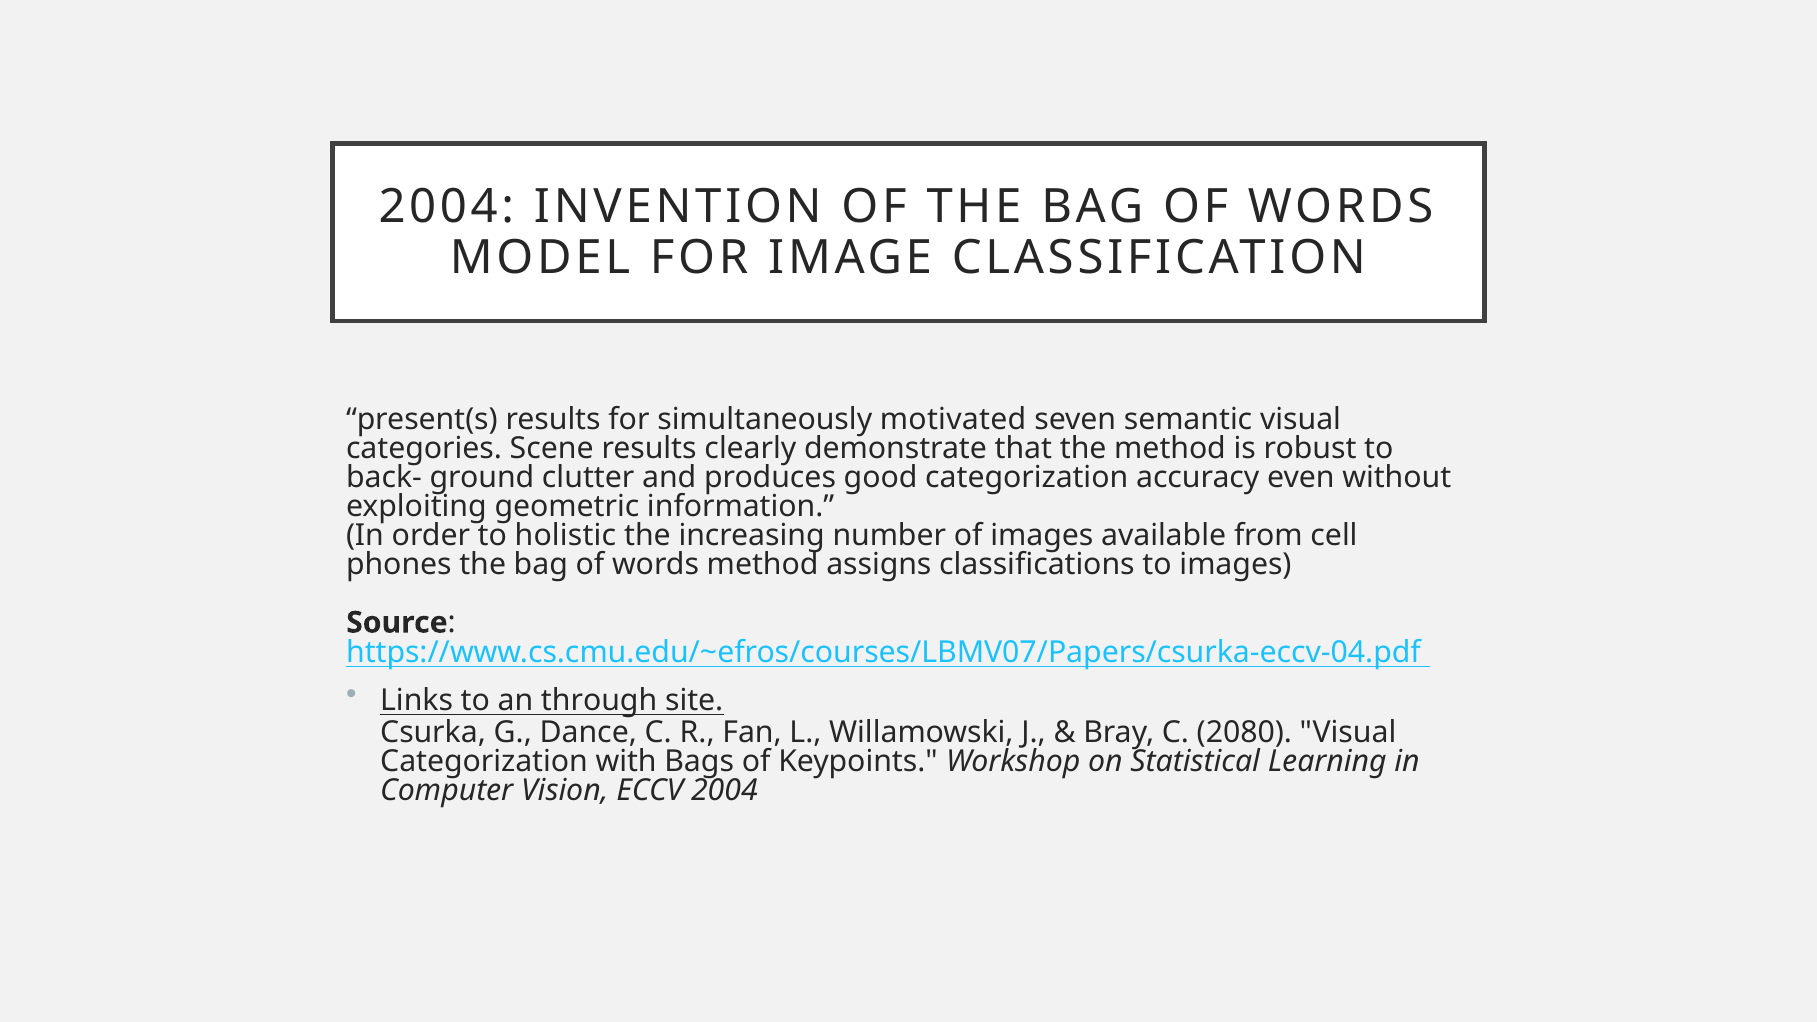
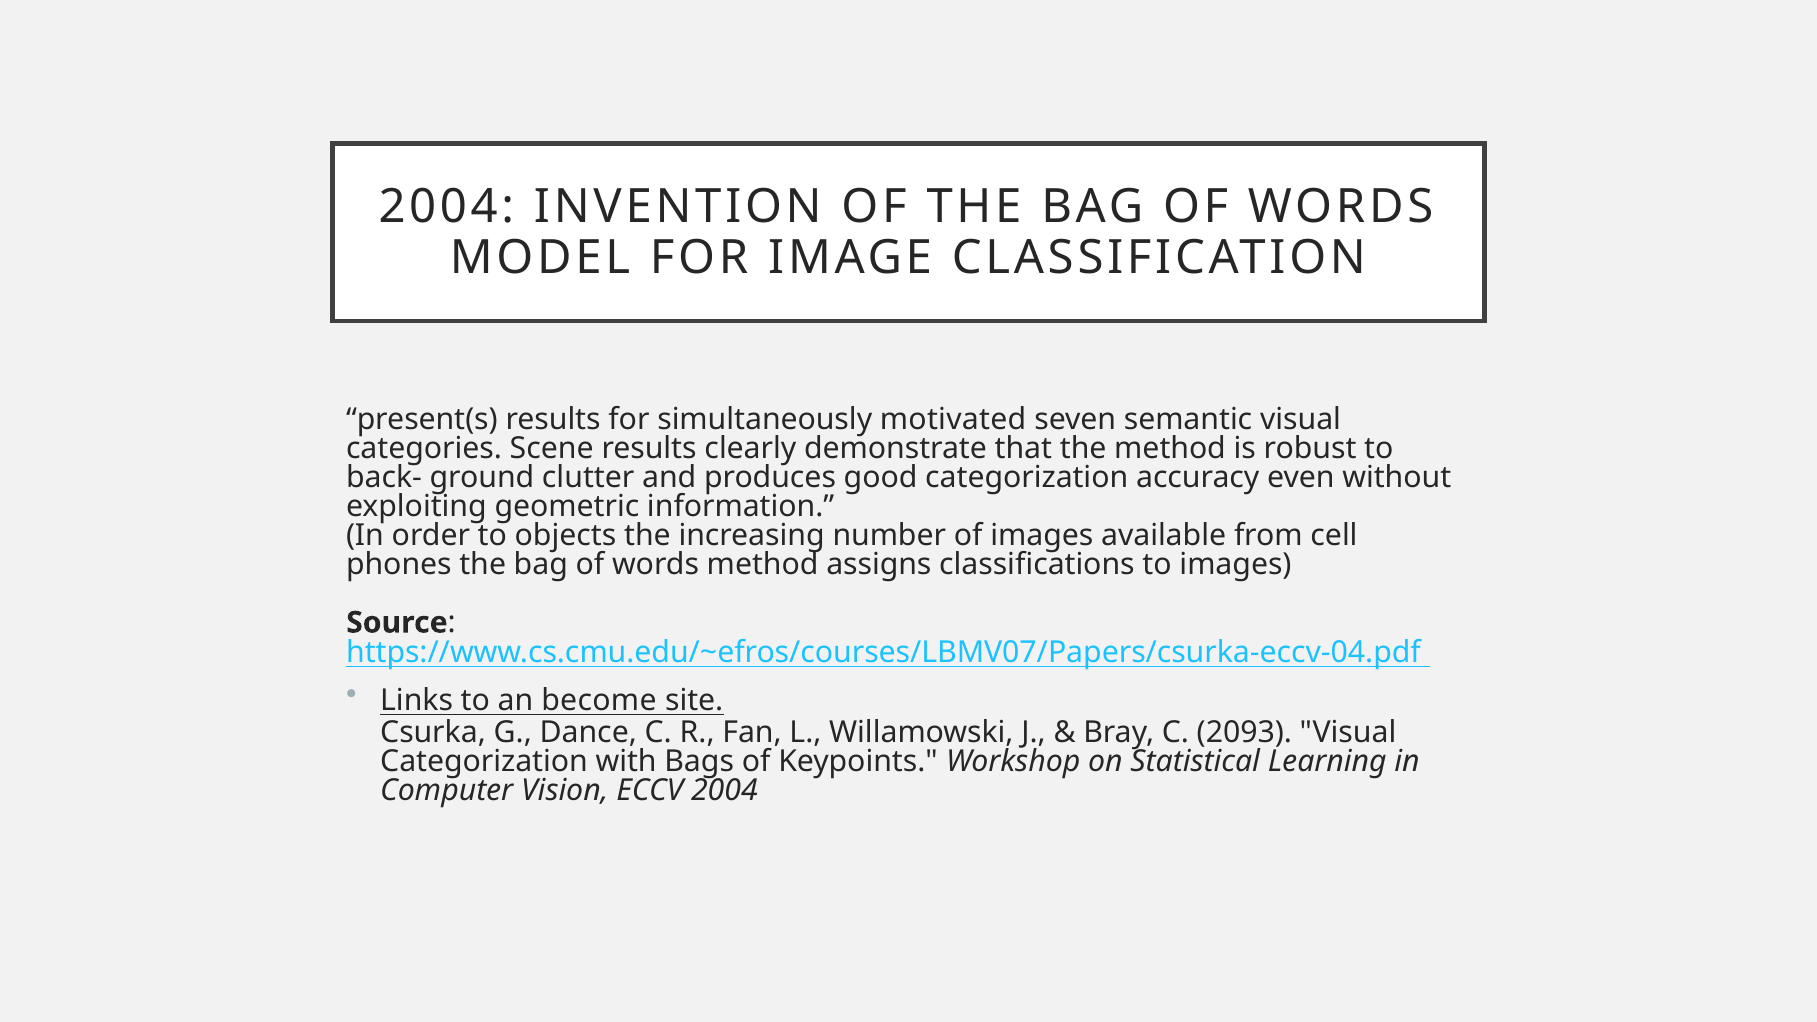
holistic: holistic -> objects
through: through -> become
2080: 2080 -> 2093
